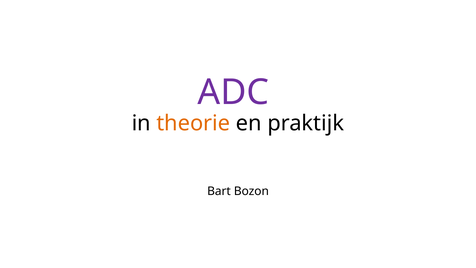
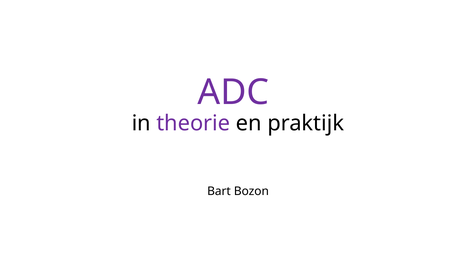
theorie colour: orange -> purple
